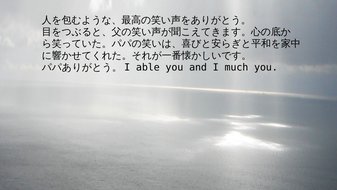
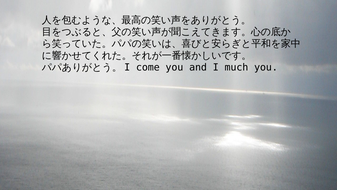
able: able -> come
